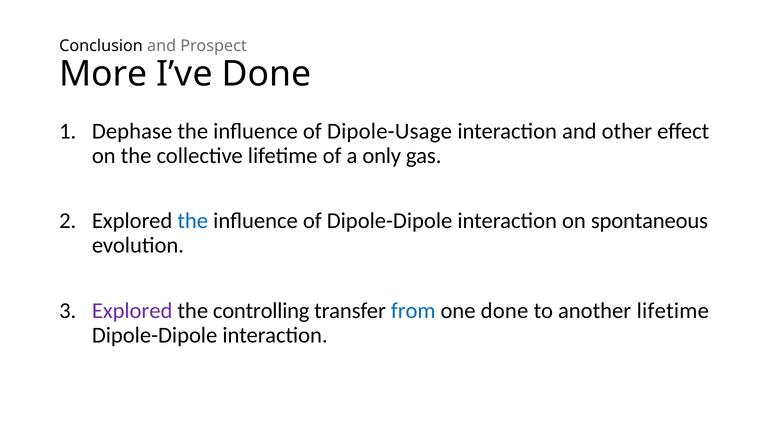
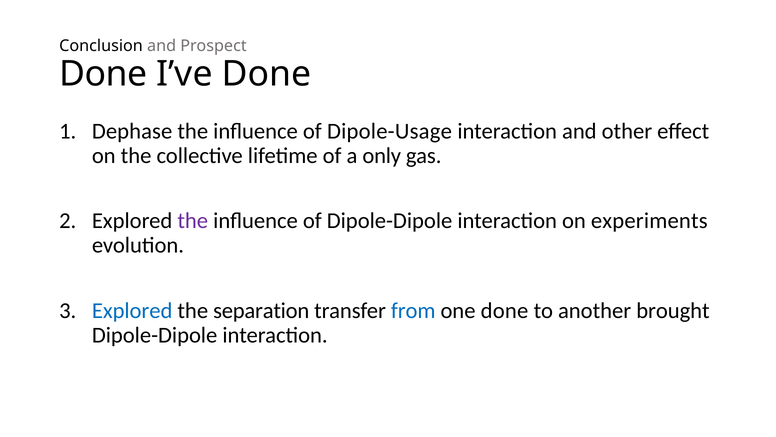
More at (103, 74): More -> Done
the at (193, 221) colour: blue -> purple
spontaneous: spontaneous -> experiments
Explored at (132, 310) colour: purple -> blue
controlling: controlling -> separation
another lifetime: lifetime -> brought
